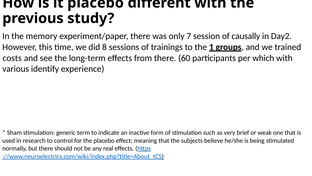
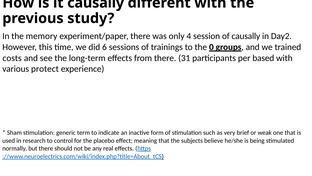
it placebo: placebo -> causally
7: 7 -> 4
8: 8 -> 6
1: 1 -> 0
60: 60 -> 31
which: which -> based
identify: identify -> protect
